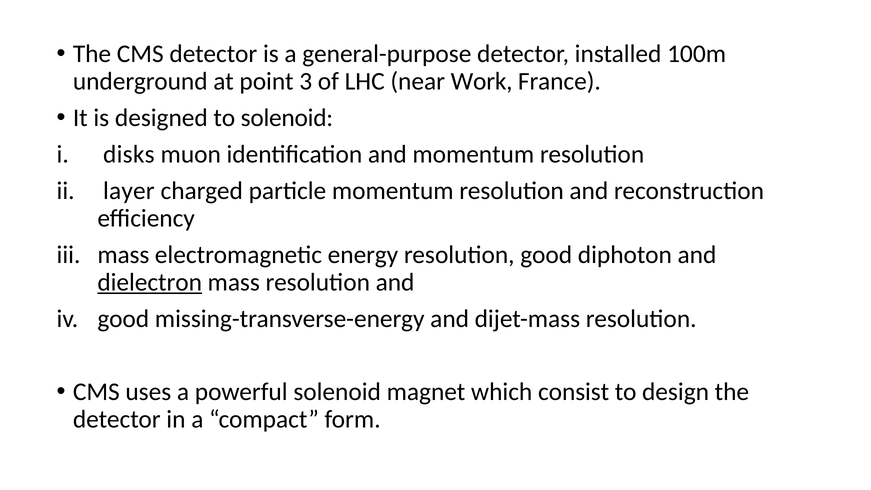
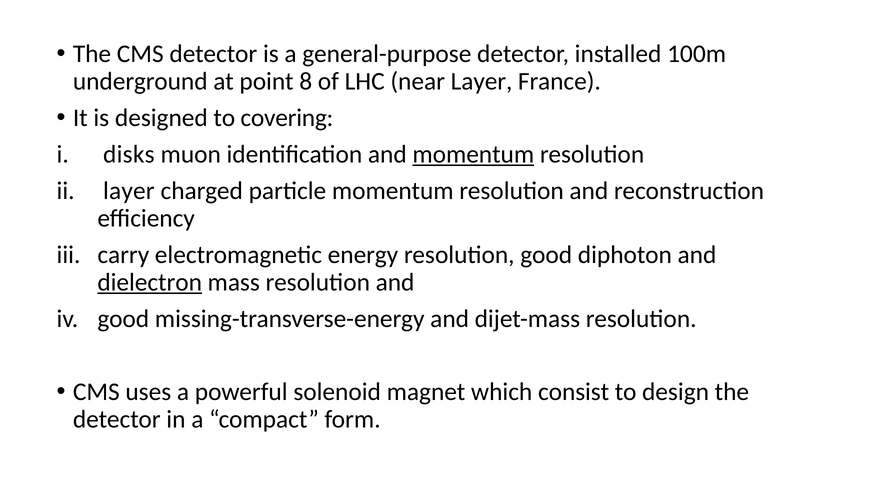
3: 3 -> 8
near Work: Work -> Layer
to solenoid: solenoid -> covering
momentum at (473, 154) underline: none -> present
mass at (123, 255): mass -> carry
